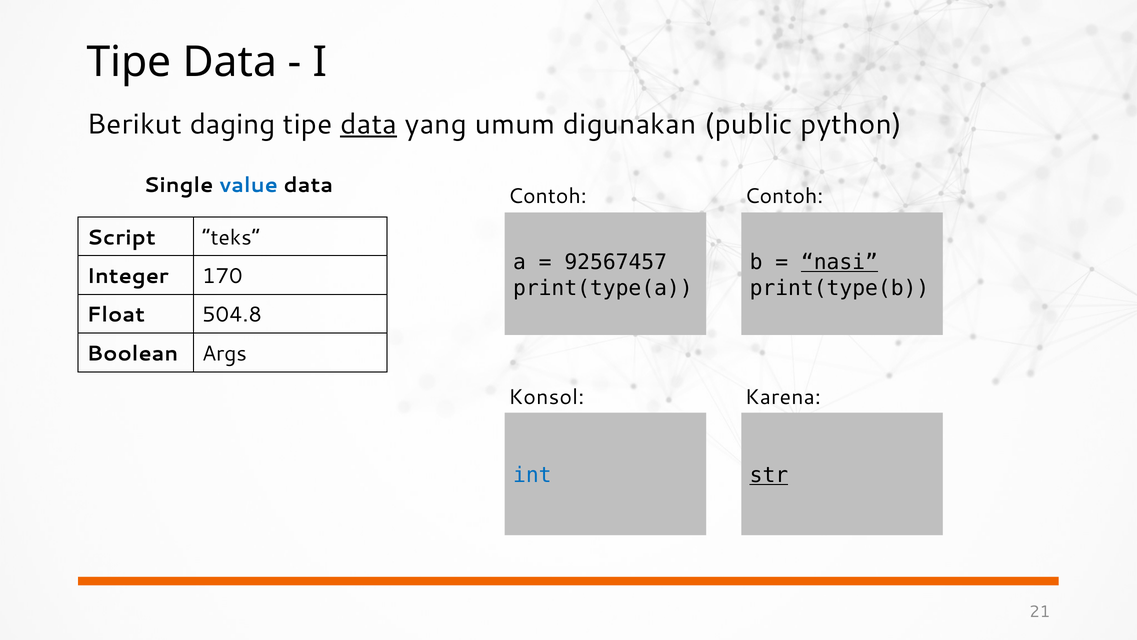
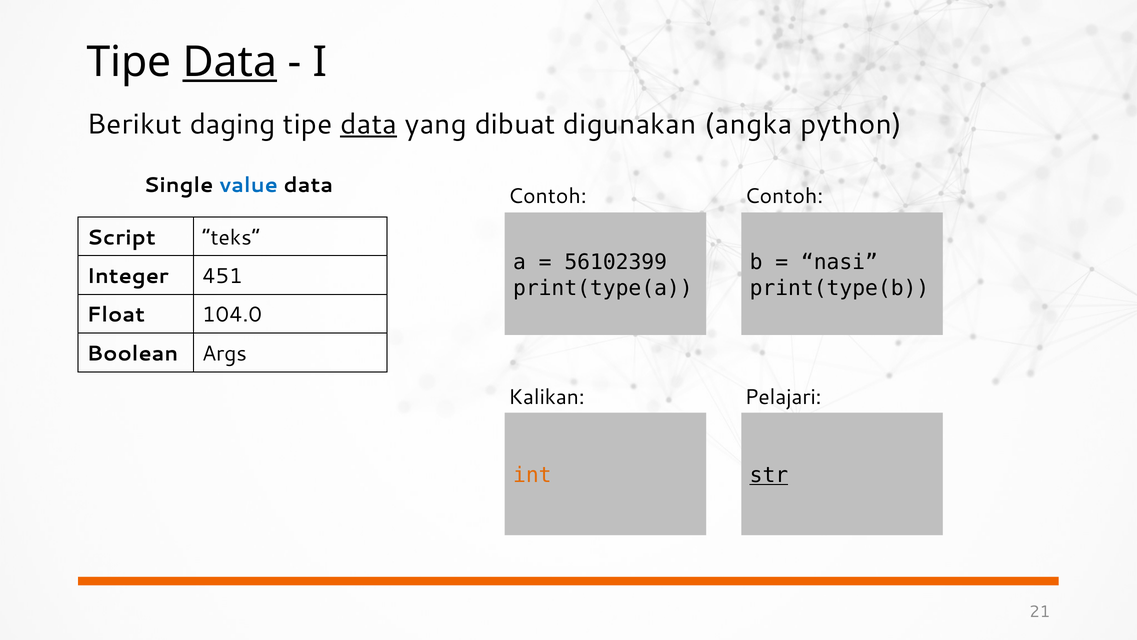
Data at (230, 62) underline: none -> present
umum: umum -> dibuat
public: public -> angka
92567457: 92567457 -> 56102399
nasi underline: present -> none
170: 170 -> 451
504.8: 504.8 -> 104.0
Konsol: Konsol -> Kalikan
Karena: Karena -> Pelajari
int colour: blue -> orange
